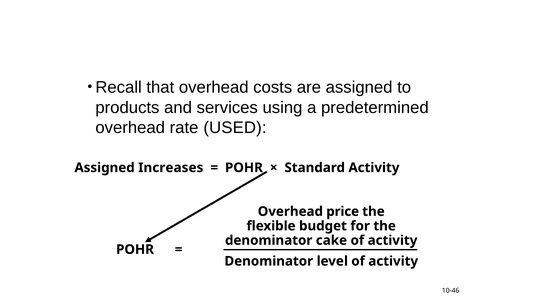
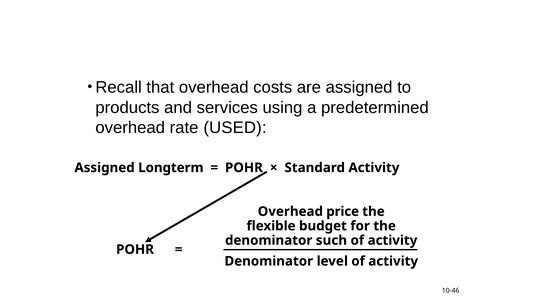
Increases: Increases -> Longterm
cake: cake -> such
